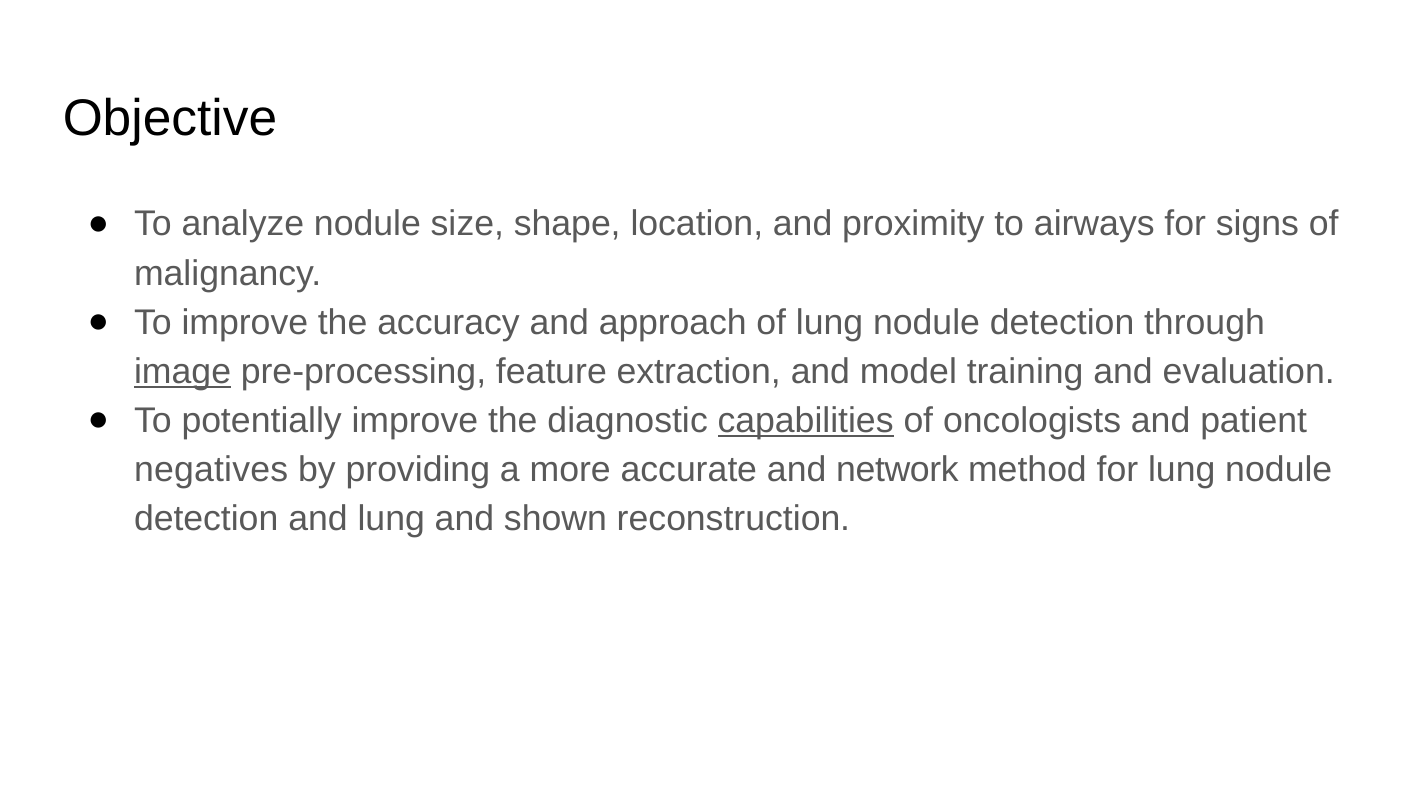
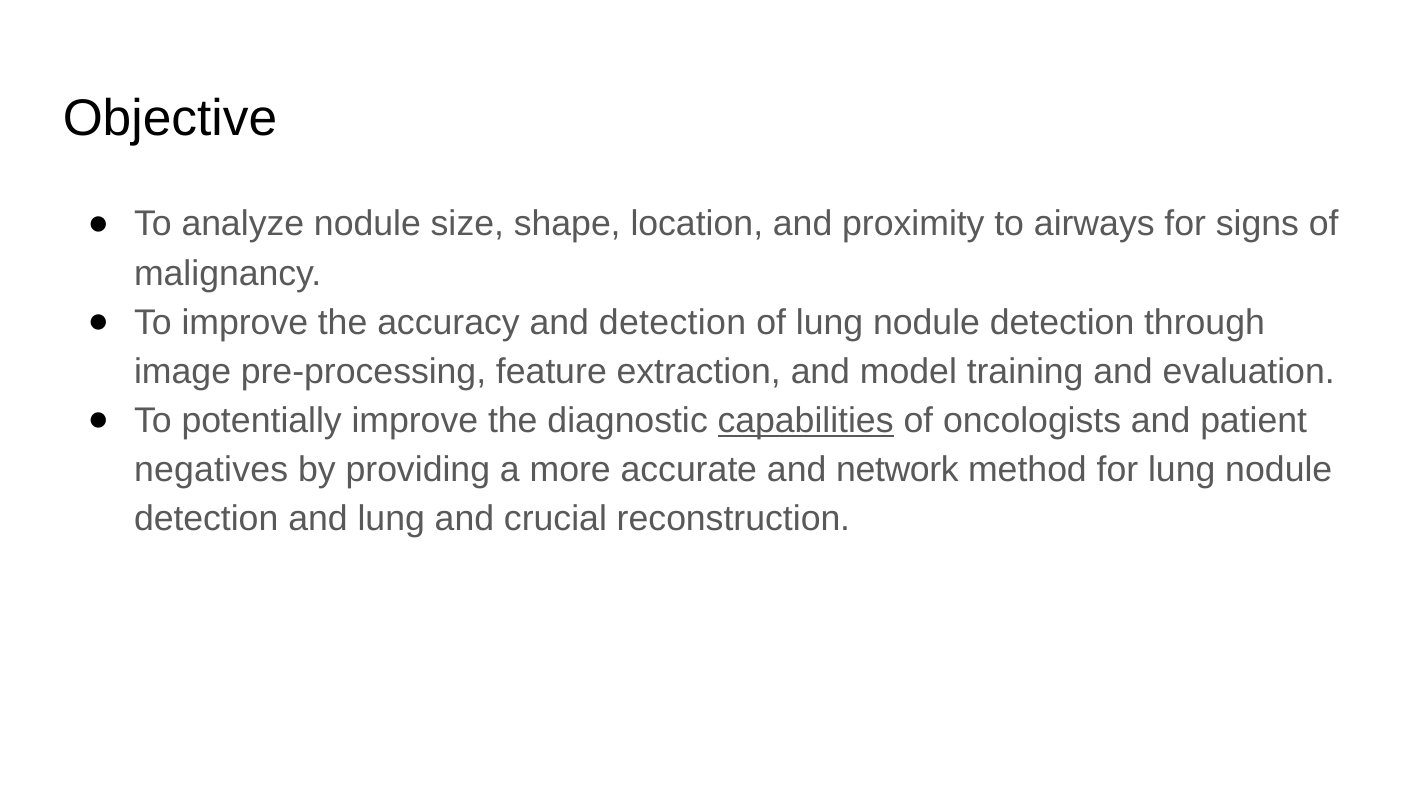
and approach: approach -> detection
image underline: present -> none
shown: shown -> crucial
